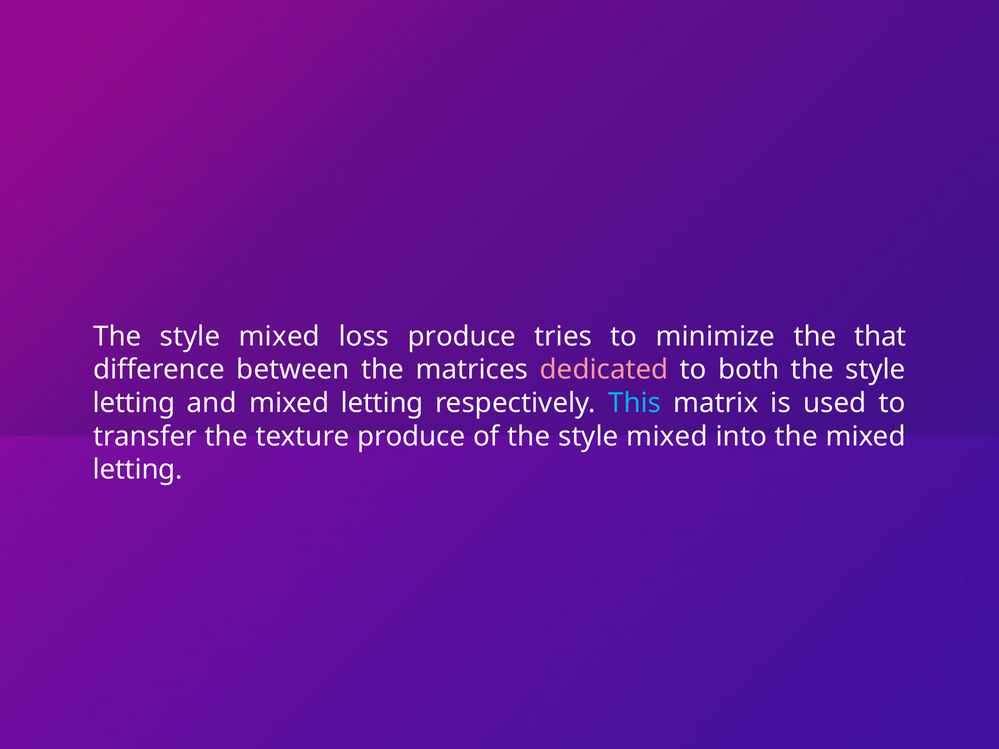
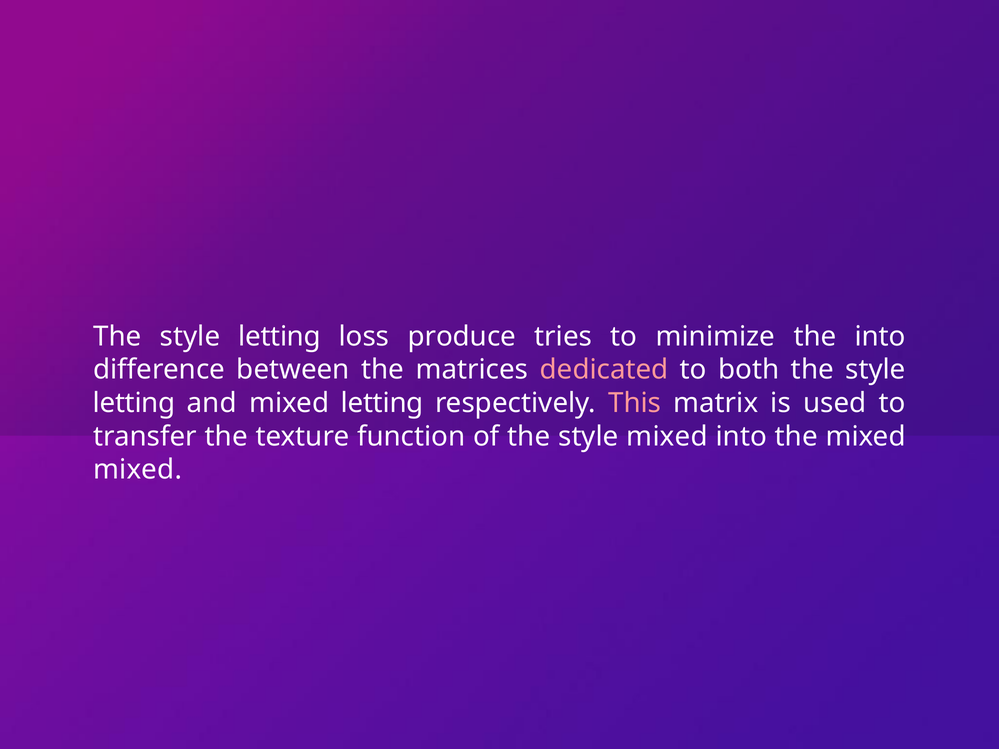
mixed at (279, 337): mixed -> letting
the that: that -> into
This colour: light blue -> pink
texture produce: produce -> function
letting at (138, 470): letting -> mixed
